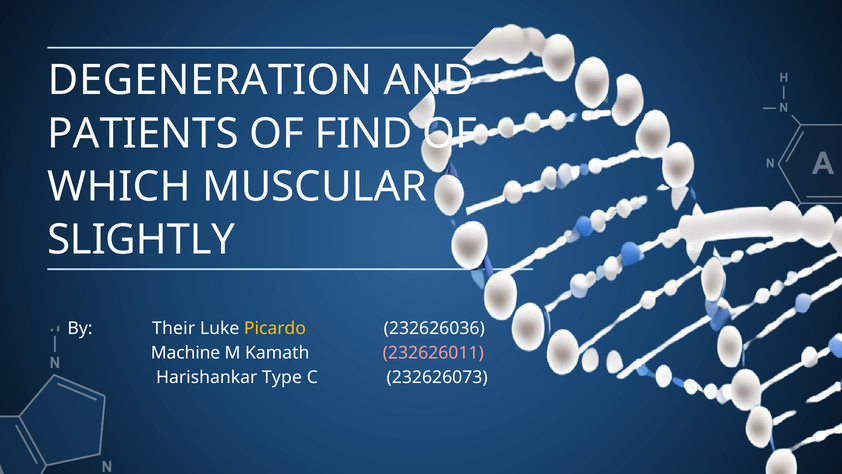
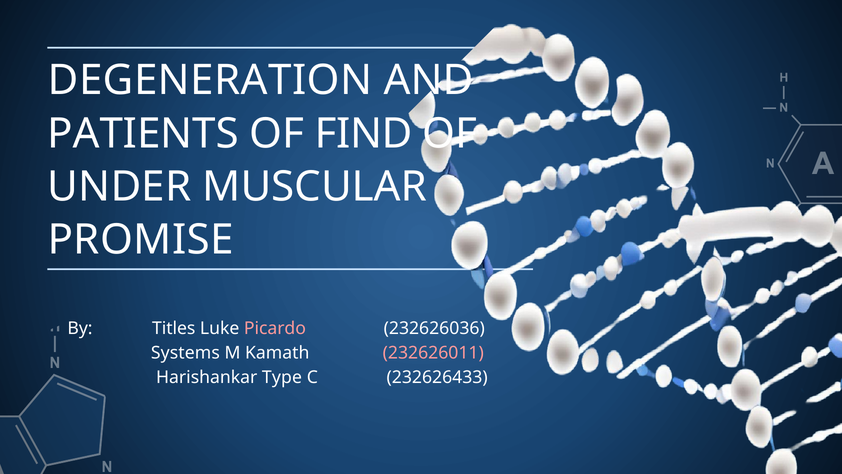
WHICH: WHICH -> UNDER
SLIGHTLY: SLIGHTLY -> PROMISE
Their: Their -> Titles
Picardo colour: yellow -> pink
Machine: Machine -> Systems
232626073: 232626073 -> 232626433
